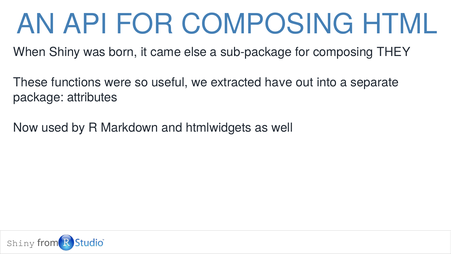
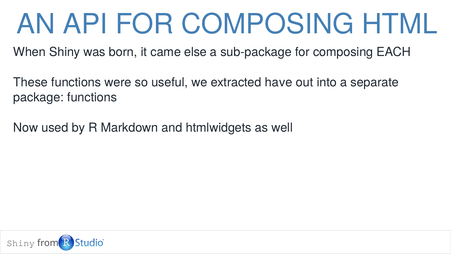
THEY: THEY -> EACH
package attributes: attributes -> functions
